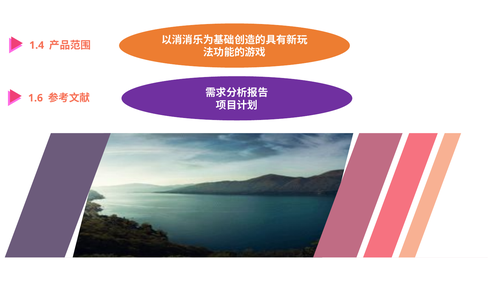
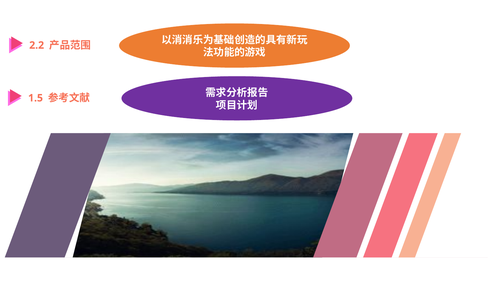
1.4: 1.4 -> 2.2
1.6: 1.6 -> 1.5
